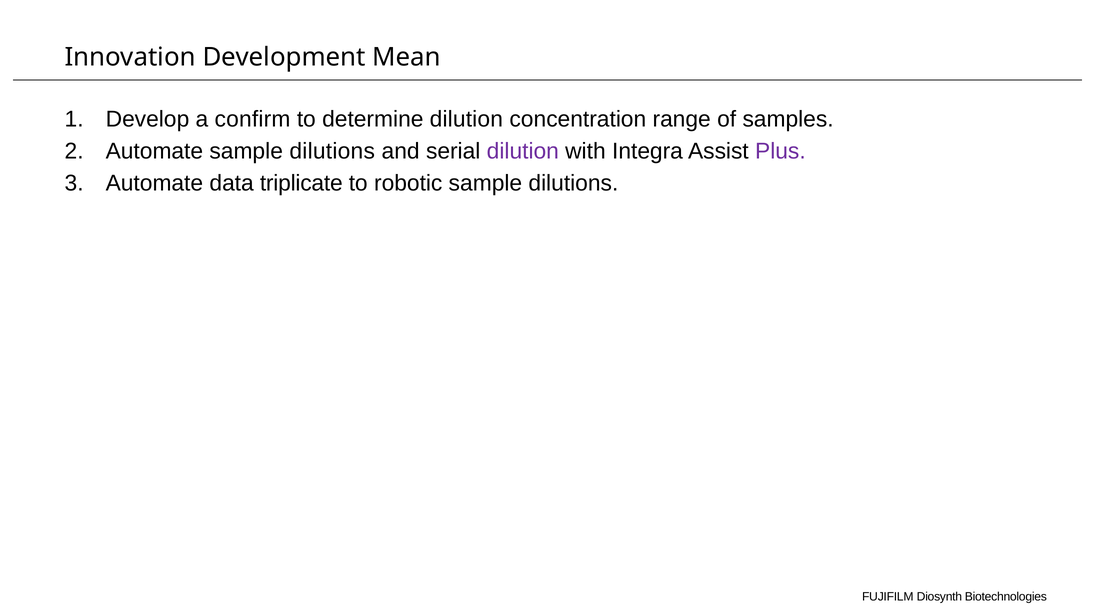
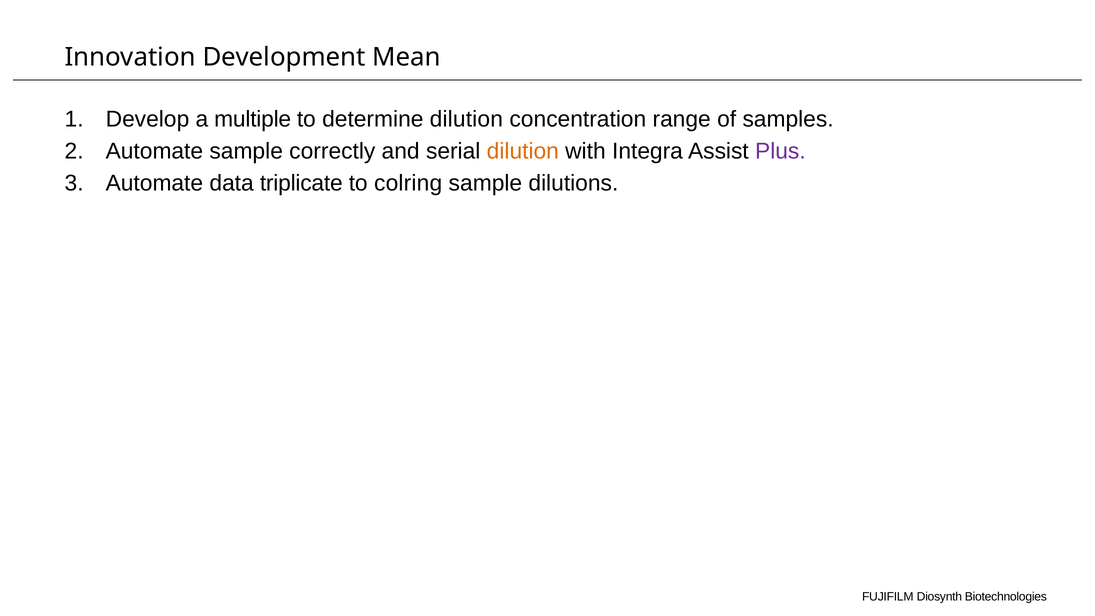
confirm: confirm -> multiple
Automate sample dilutions: dilutions -> correctly
dilution at (523, 151) colour: purple -> orange
robotic: robotic -> colring
